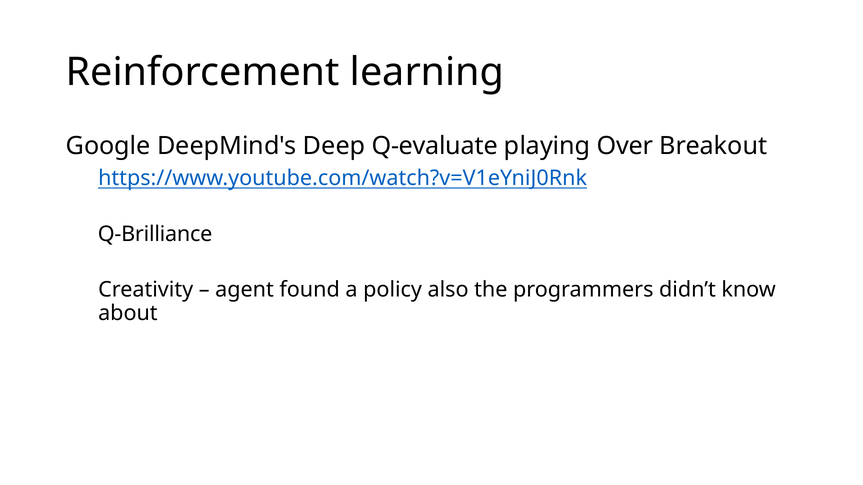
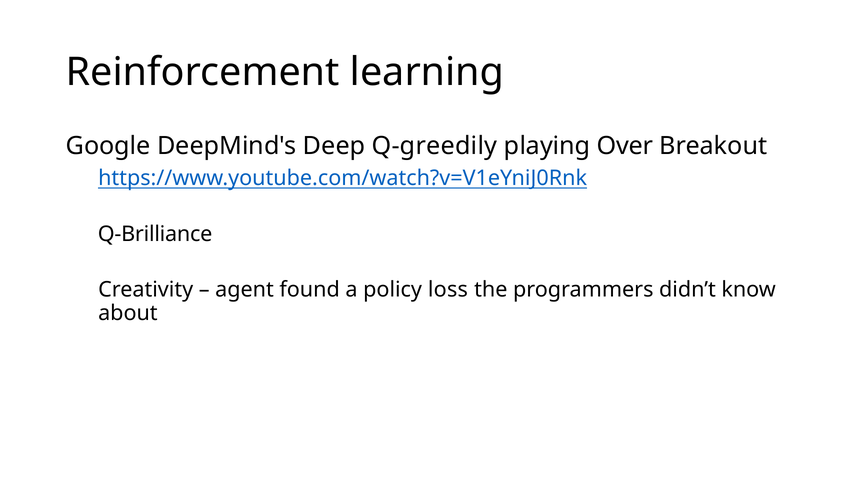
Q-evaluate: Q-evaluate -> Q-greedily
also: also -> loss
